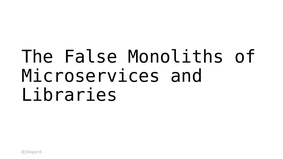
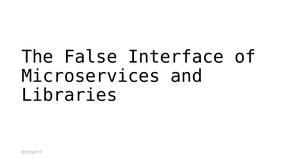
Monoliths: Monoliths -> Interface
